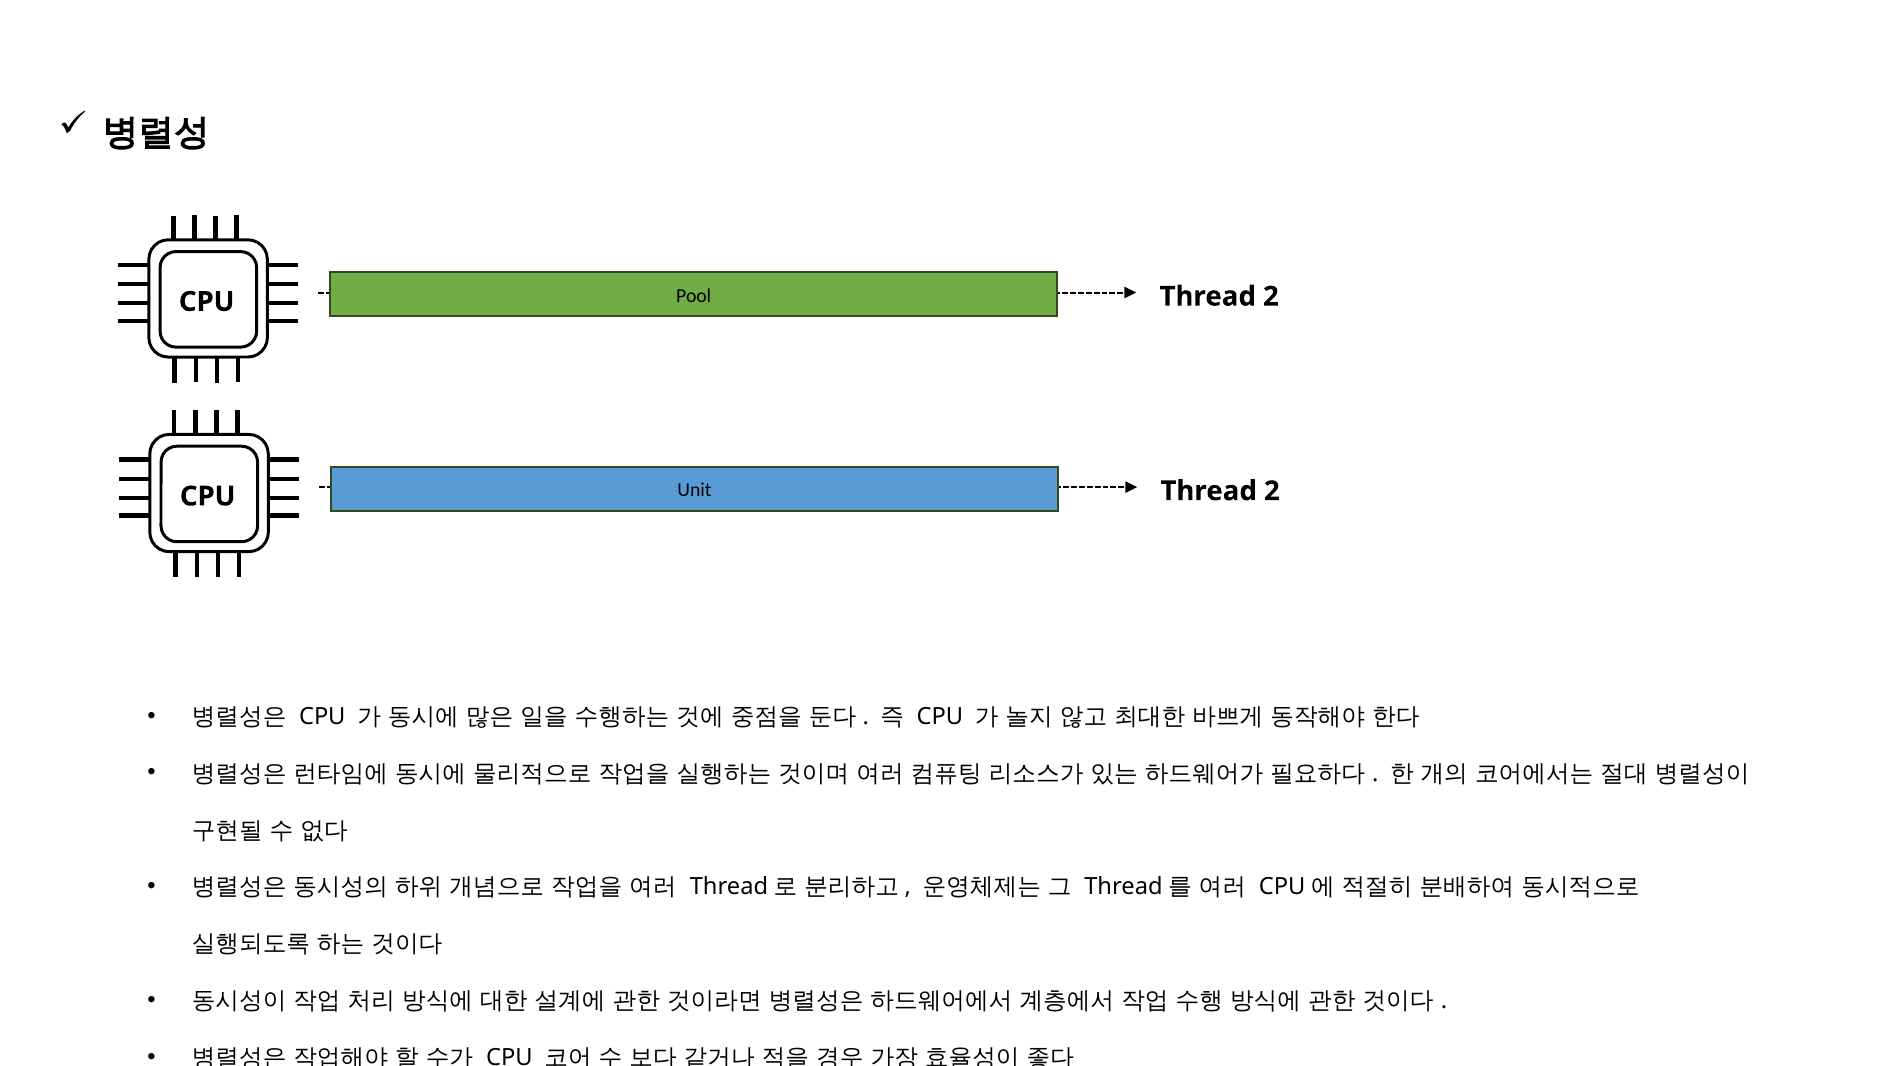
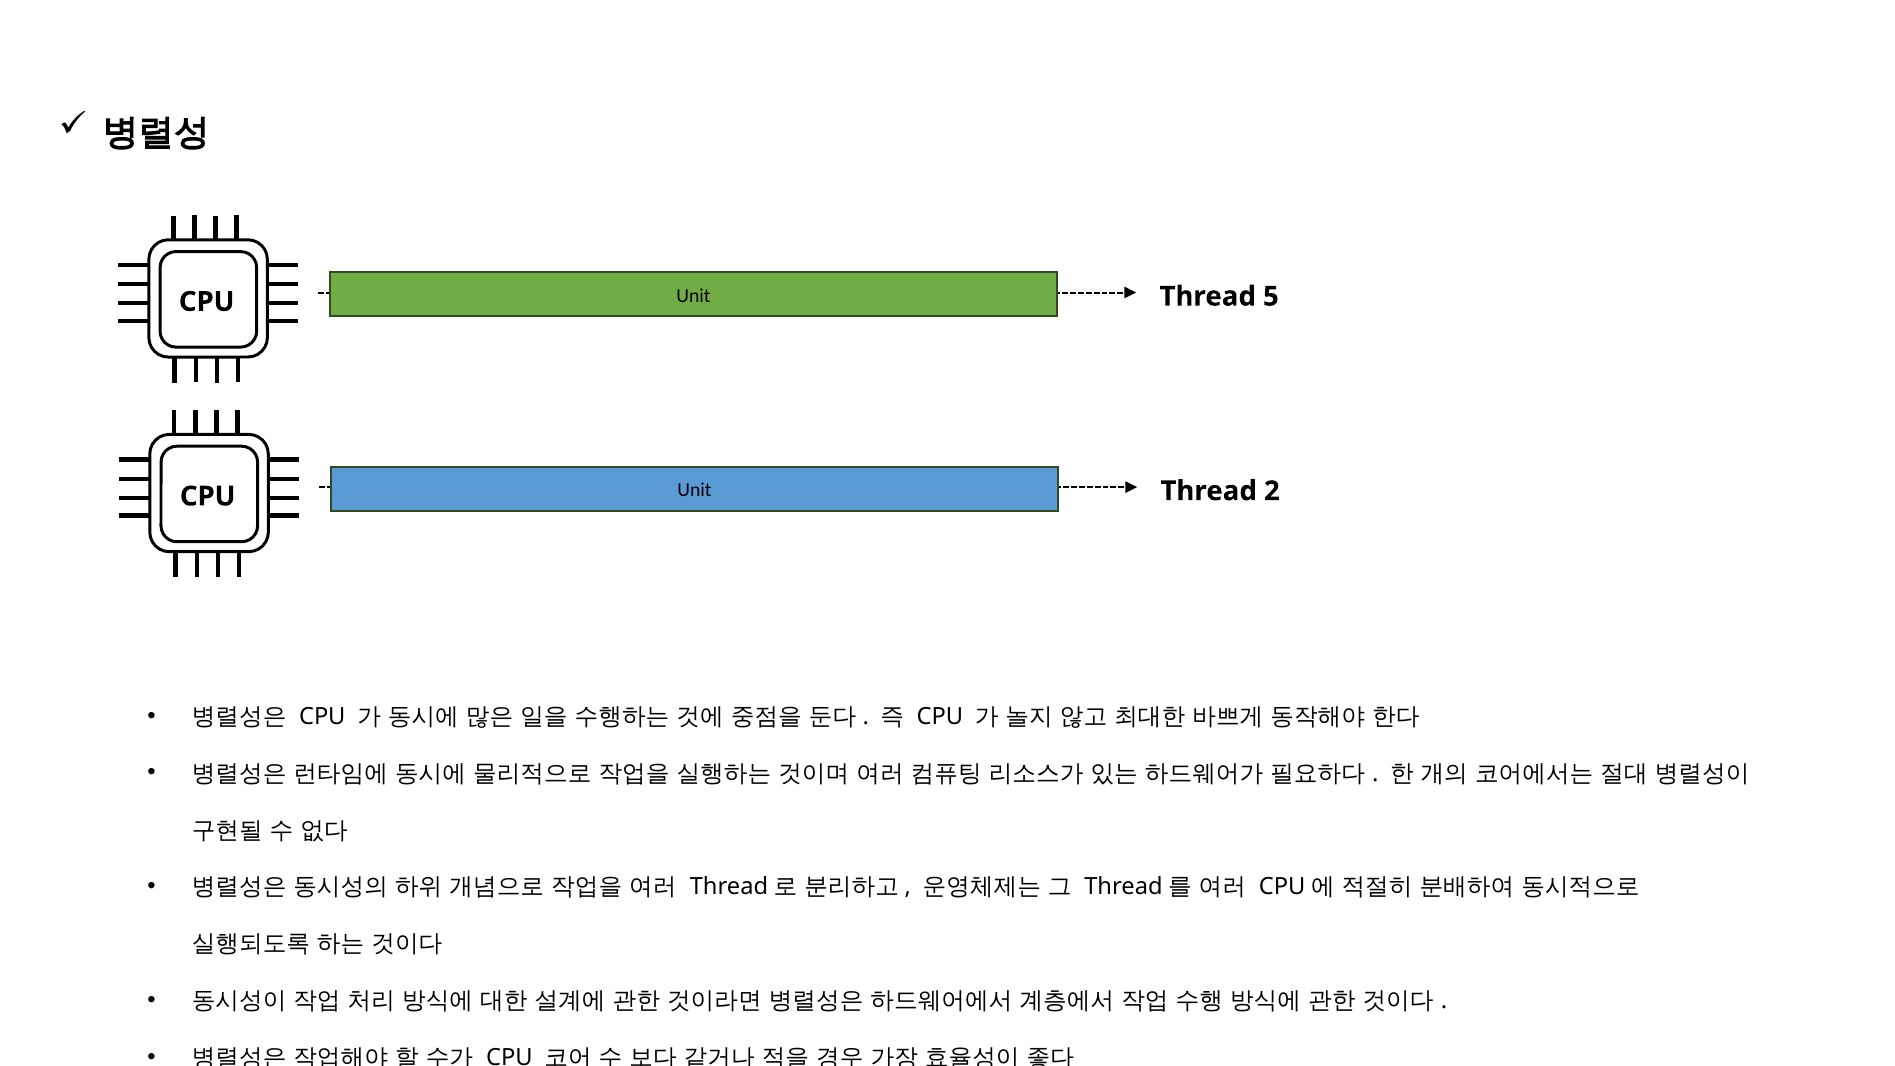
Pool at (694, 296): Pool -> Unit
2 at (1271, 296): 2 -> 5
